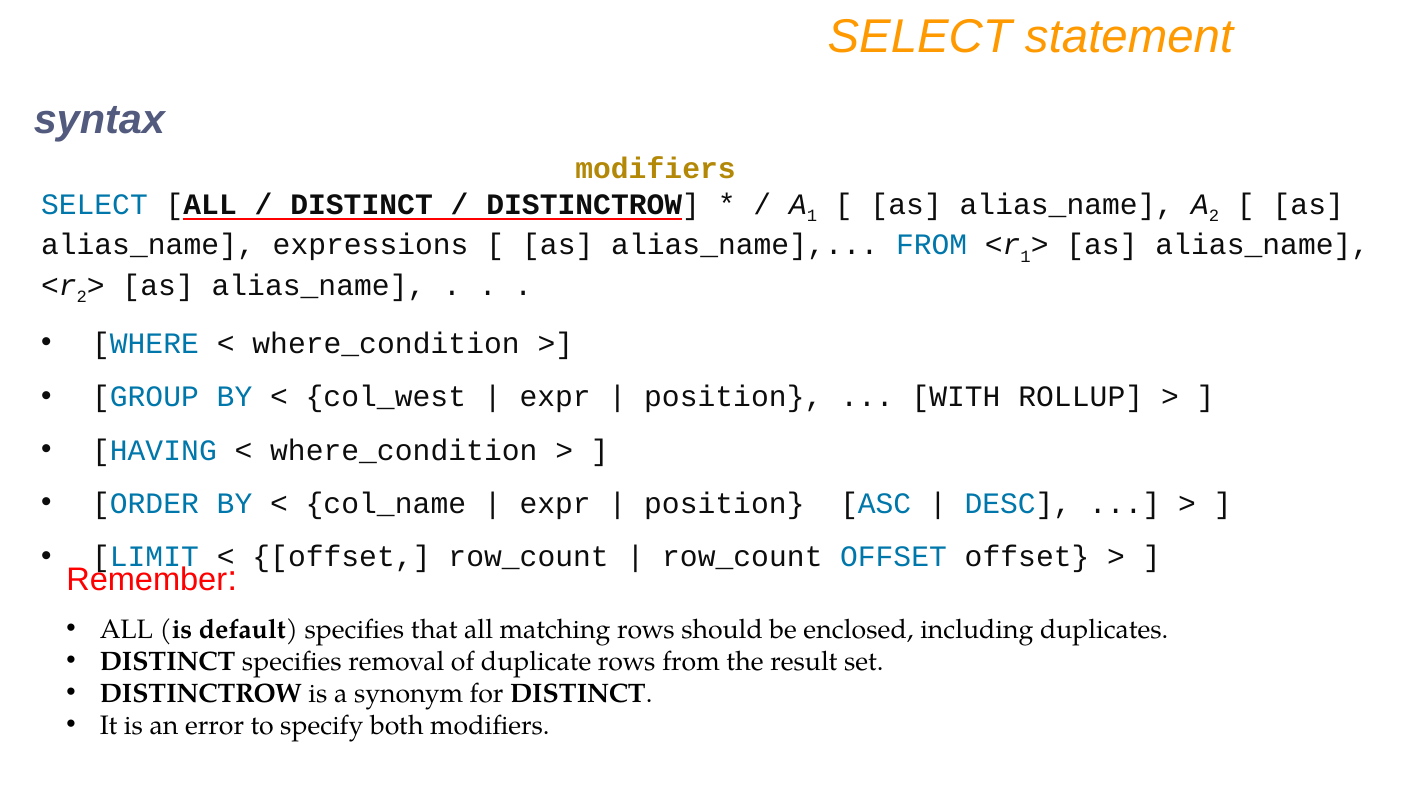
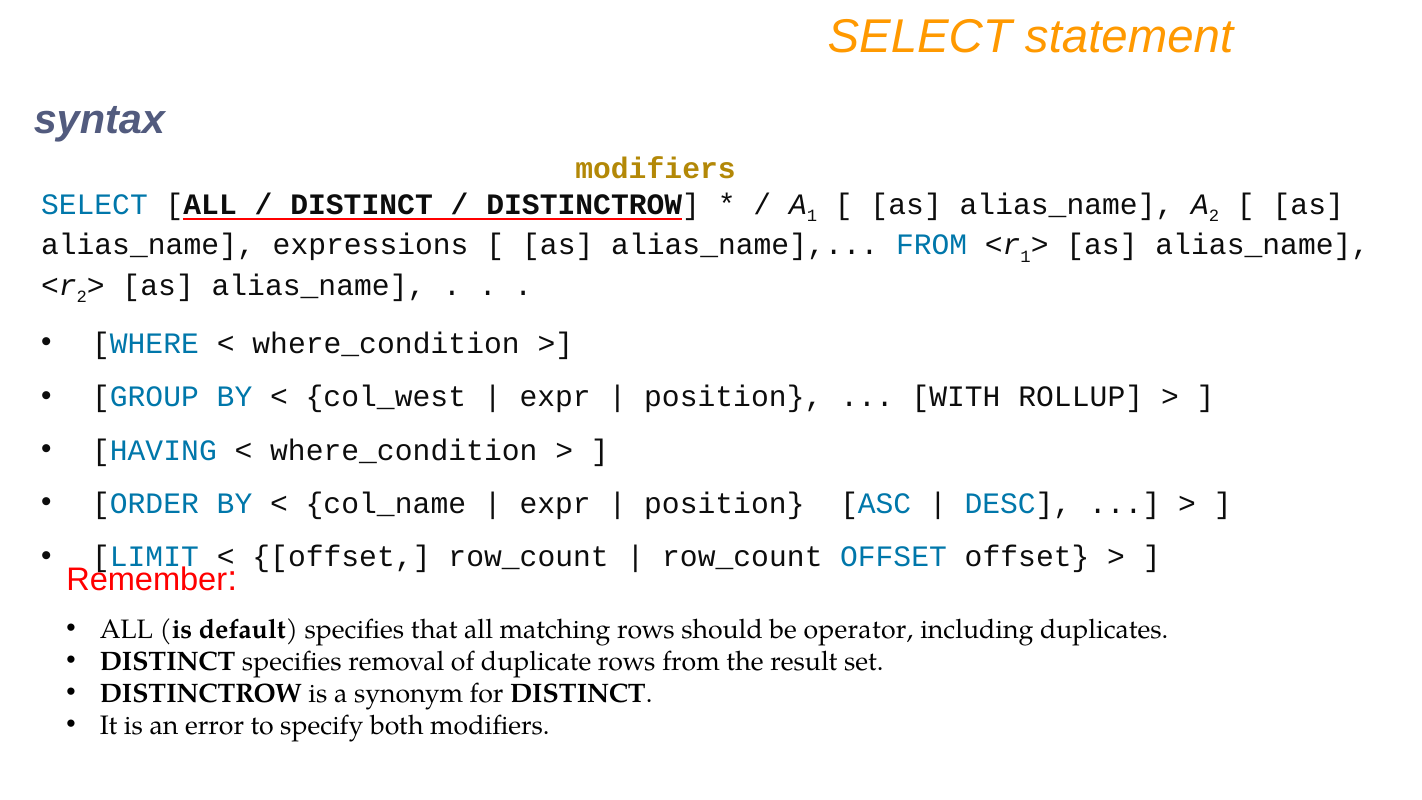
enclosed: enclosed -> operator
